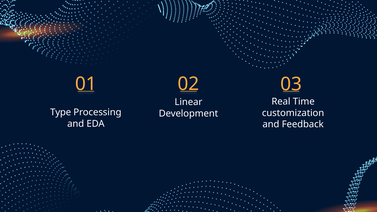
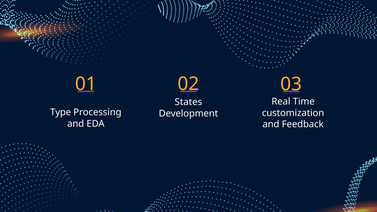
Linear: Linear -> States
